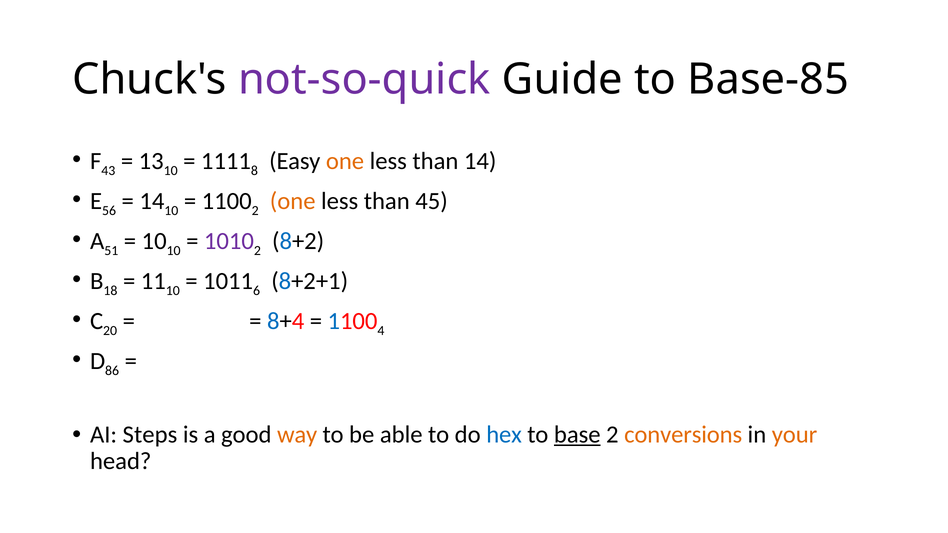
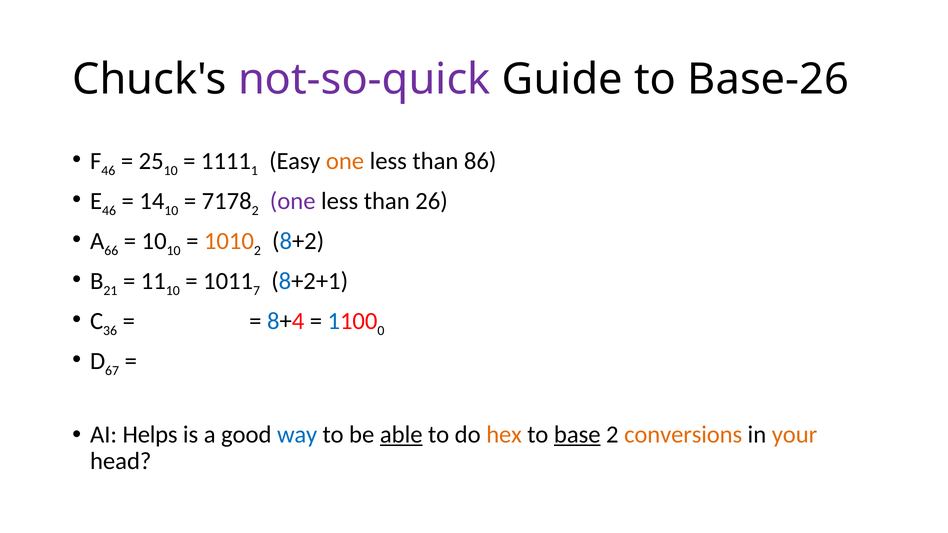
Base-85: Base-85 -> Base-26
43 at (108, 171): 43 -> 46
13: 13 -> 25
8: 8 -> 1
than 14: 14 -> 86
56 at (109, 211): 56 -> 46
1100 at (227, 201): 1100 -> 7178
one at (293, 201) colour: orange -> purple
45: 45 -> 26
51: 51 -> 66
1010 colour: purple -> orange
18: 18 -> 21
6: 6 -> 7
20: 20 -> 36
4: 4 -> 0
86: 86 -> 67
Steps: Steps -> Helps
way colour: orange -> blue
able underline: none -> present
hex colour: blue -> orange
